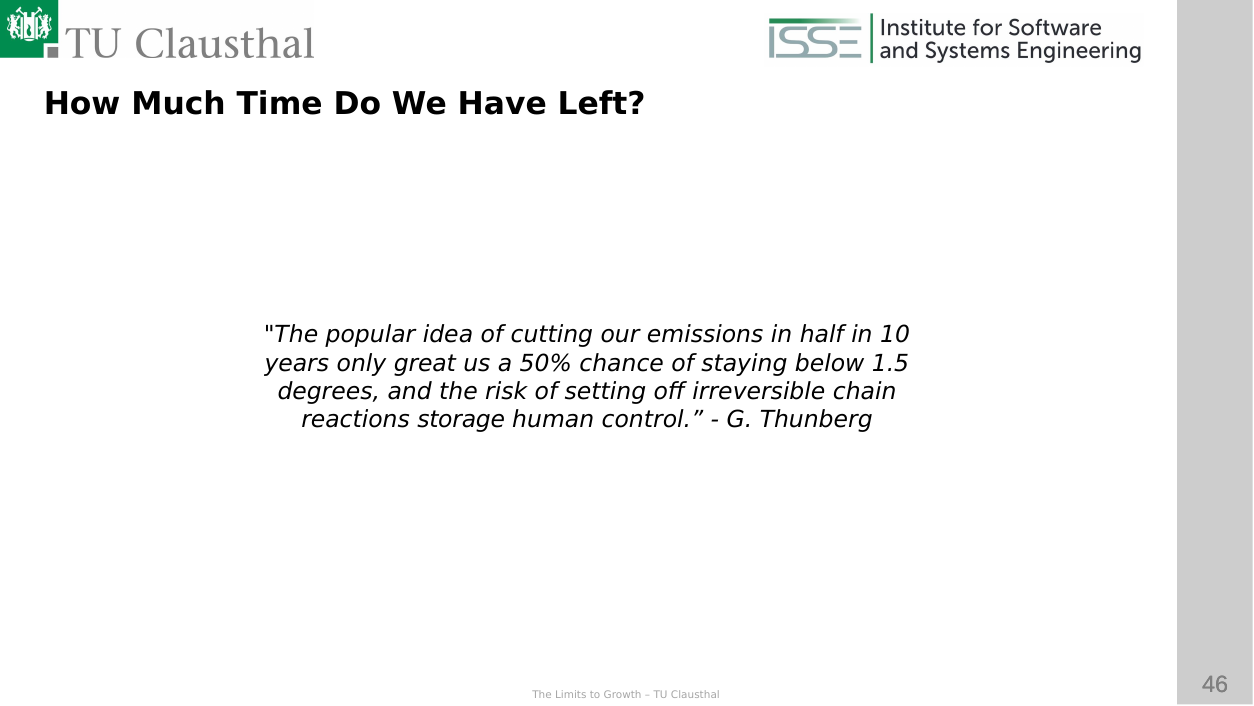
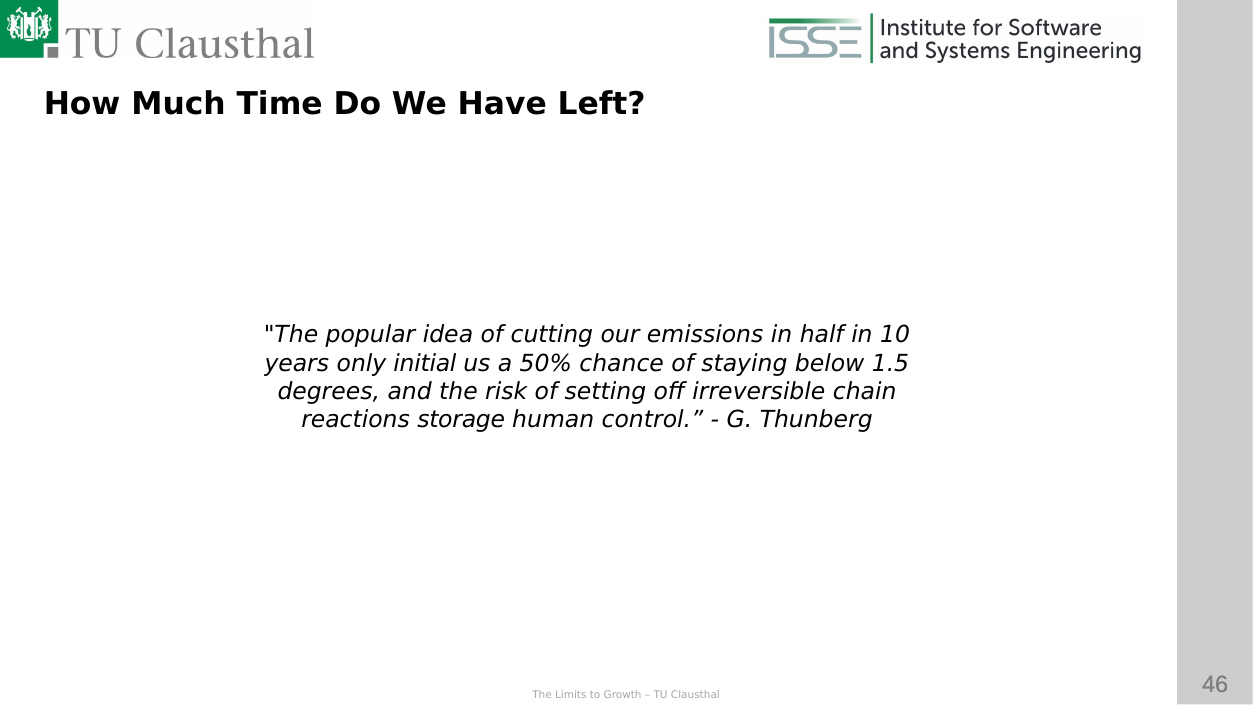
great: great -> initial
